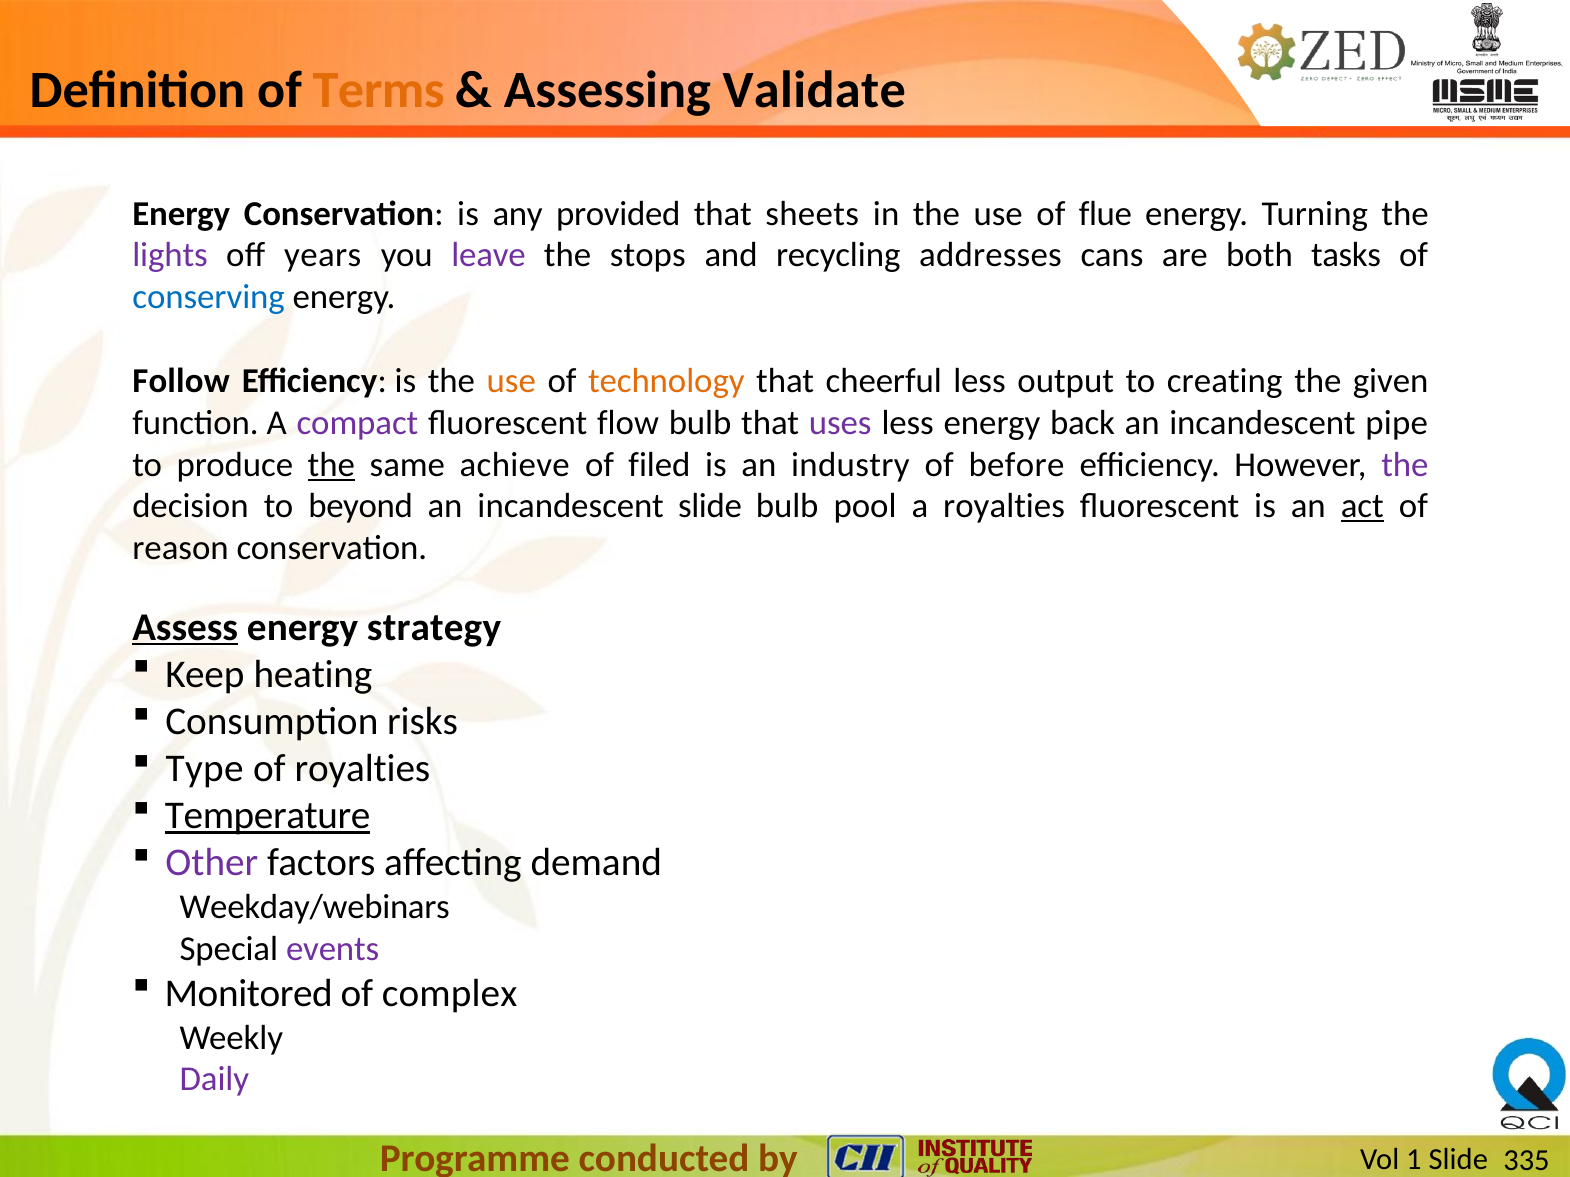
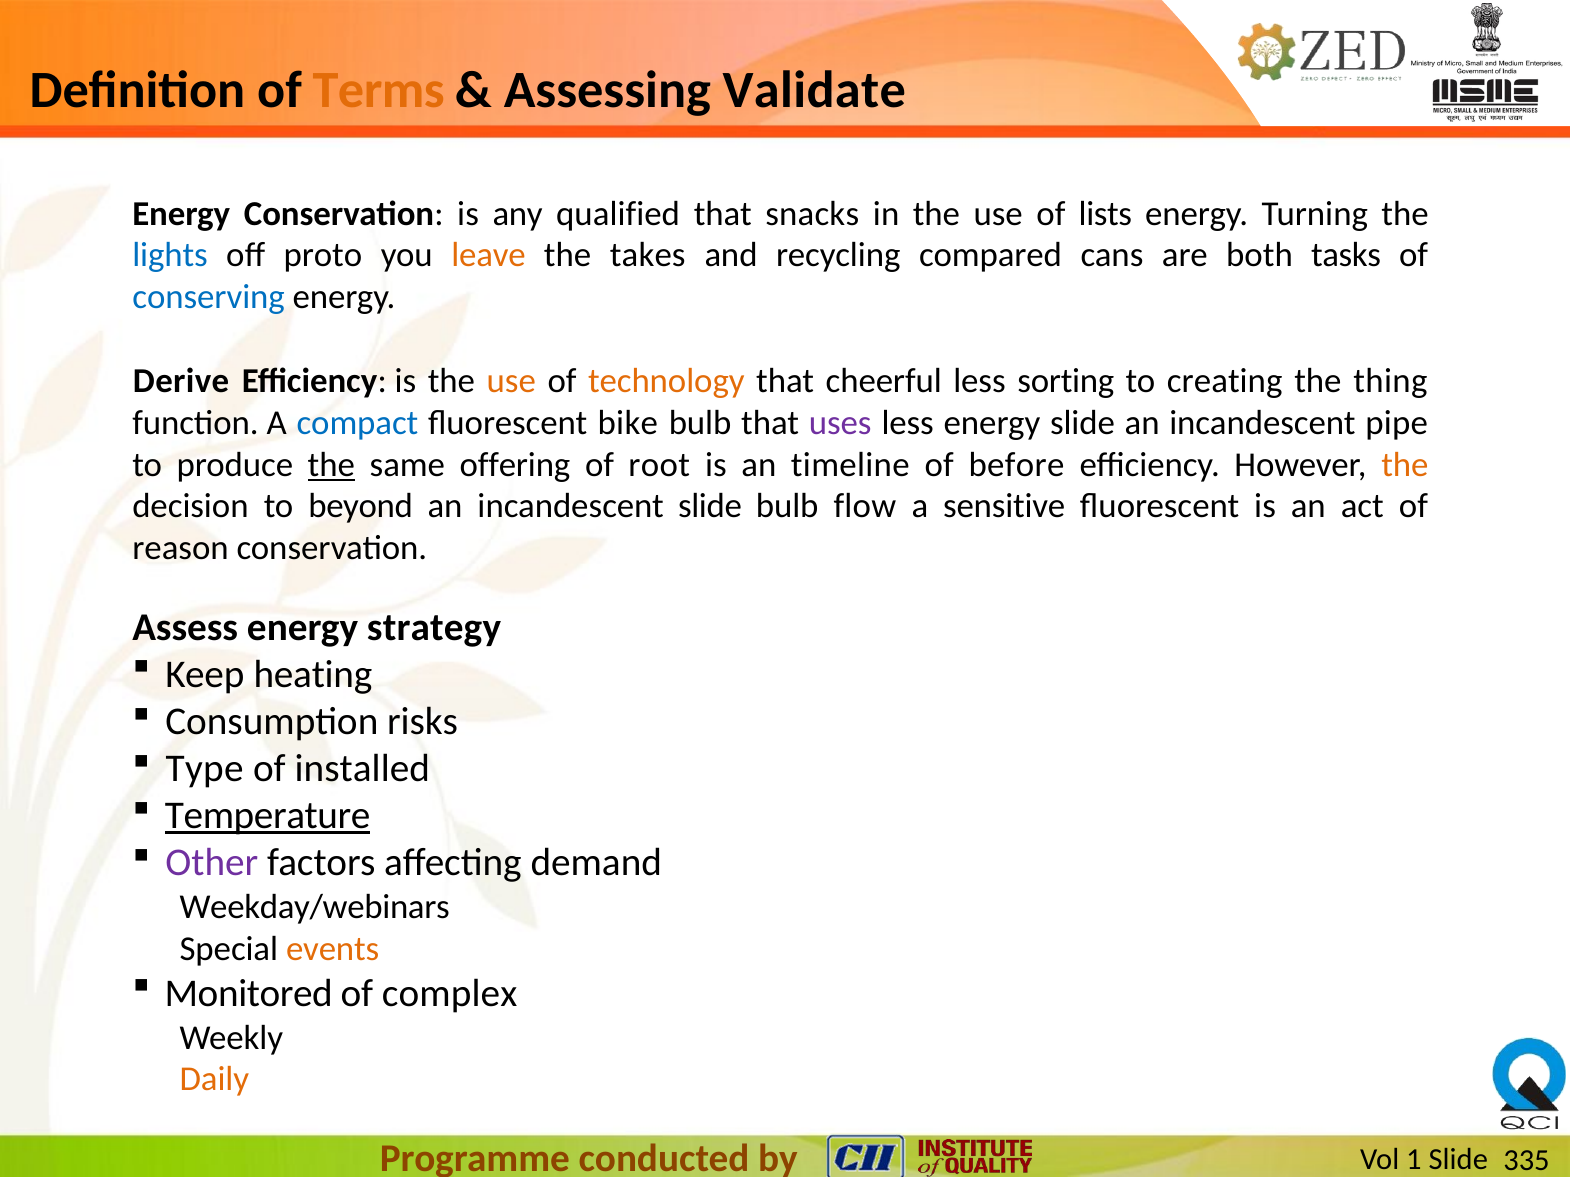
provided: provided -> qualified
sheets: sheets -> snacks
flue: flue -> lists
lights colour: purple -> blue
years: years -> proto
leave colour: purple -> orange
stops: stops -> takes
addresses: addresses -> compared
Follow: Follow -> Derive
output: output -> sorting
given: given -> thing
compact colour: purple -> blue
flow: flow -> bike
energy back: back -> slide
achieve: achieve -> offering
filed: filed -> root
industry: industry -> timeline
the at (1405, 465) colour: purple -> orange
pool: pool -> flow
a royalties: royalties -> sensitive
act underline: present -> none
Assess underline: present -> none
of royalties: royalties -> installed
events colour: purple -> orange
Daily colour: purple -> orange
